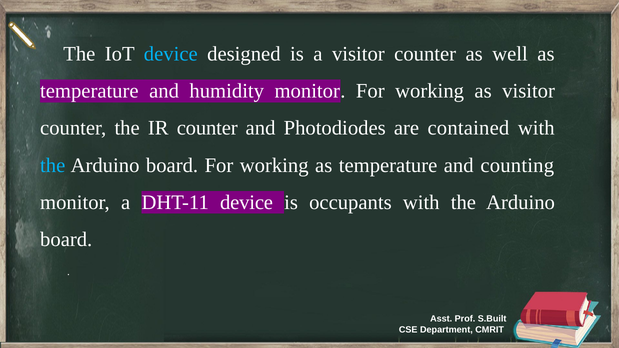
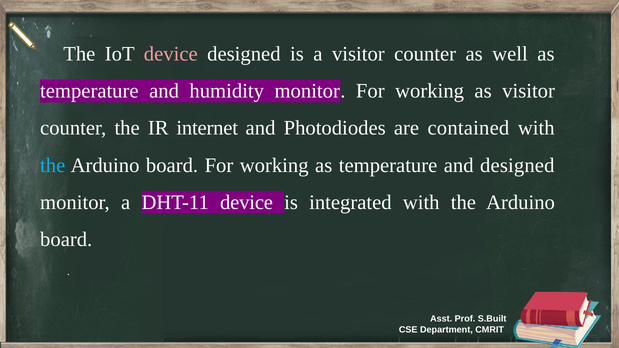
device at (171, 54) colour: light blue -> pink
IR counter: counter -> internet
and counting: counting -> designed
occupants: occupants -> integrated
